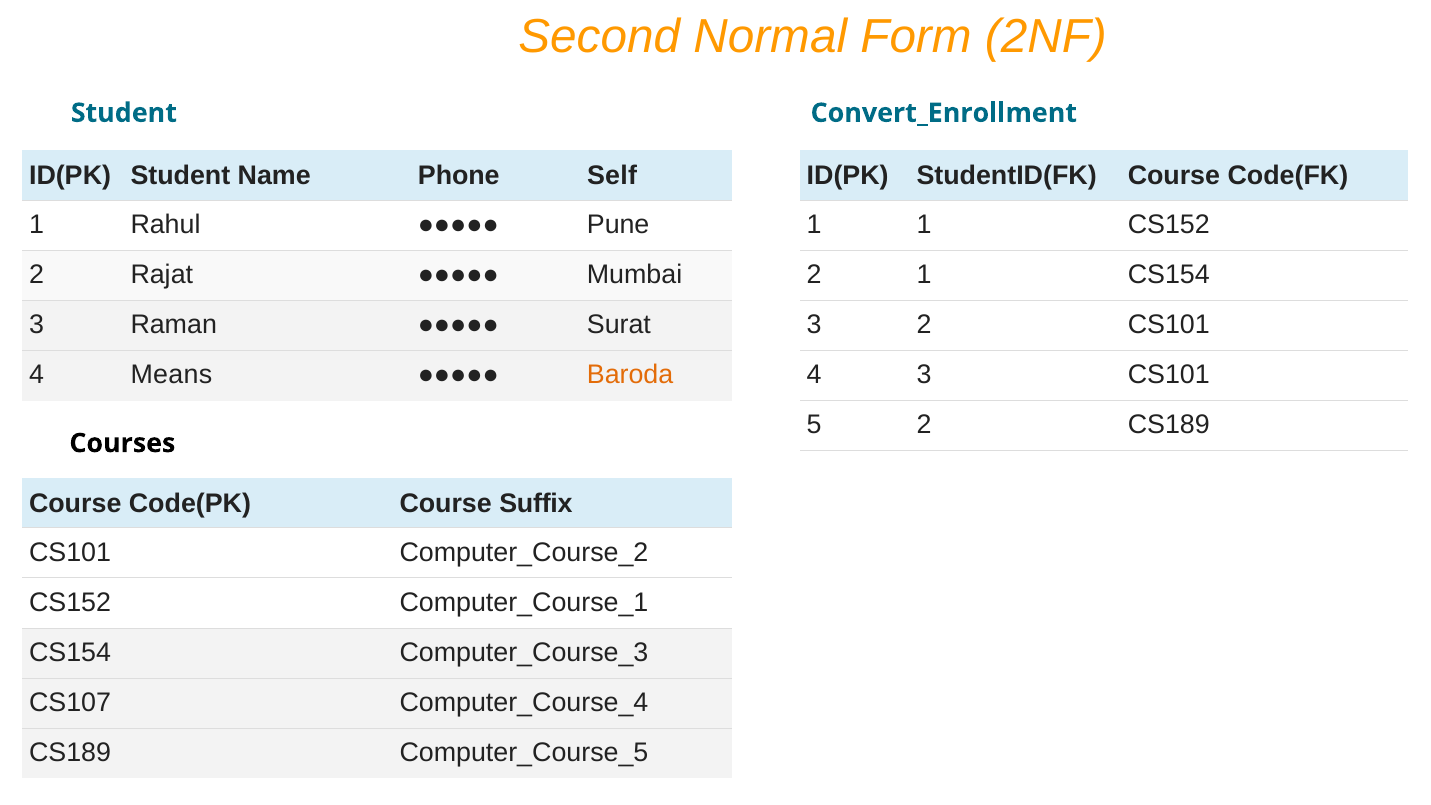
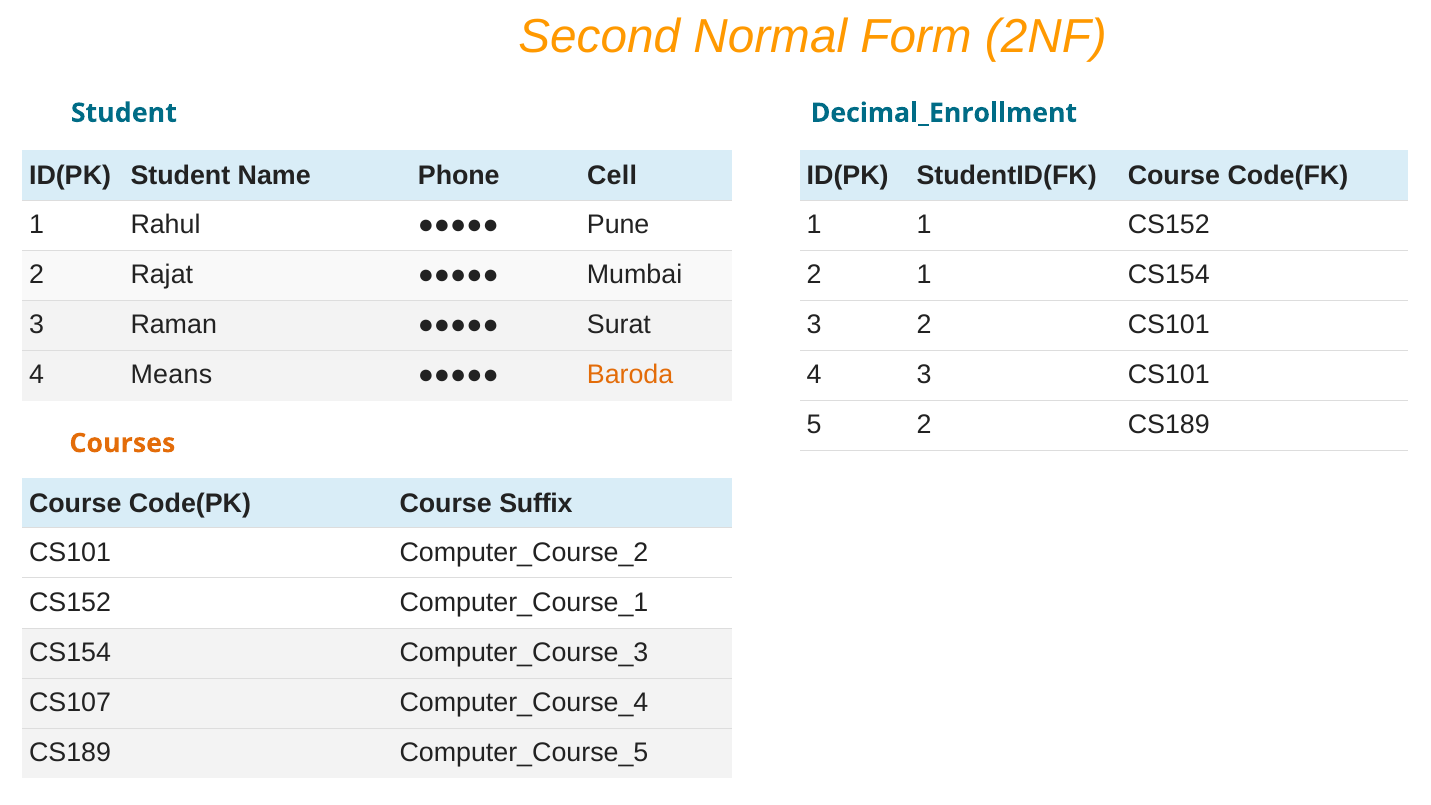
Convert_Enrollment: Convert_Enrollment -> Decimal_Enrollment
Self: Self -> Cell
Courses colour: black -> orange
